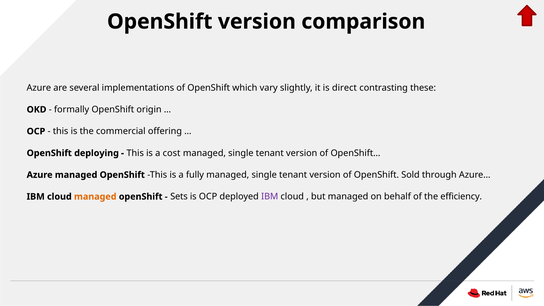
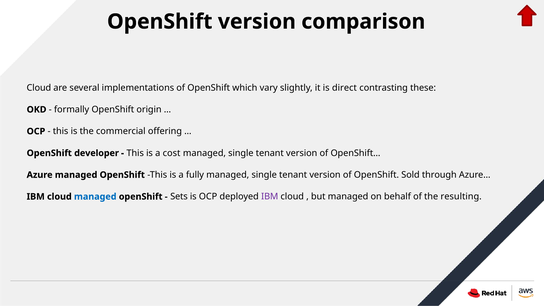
Azure at (39, 88): Azure -> Cloud
deploying: deploying -> developer
managed at (95, 197) colour: orange -> blue
efficiency: efficiency -> resulting
